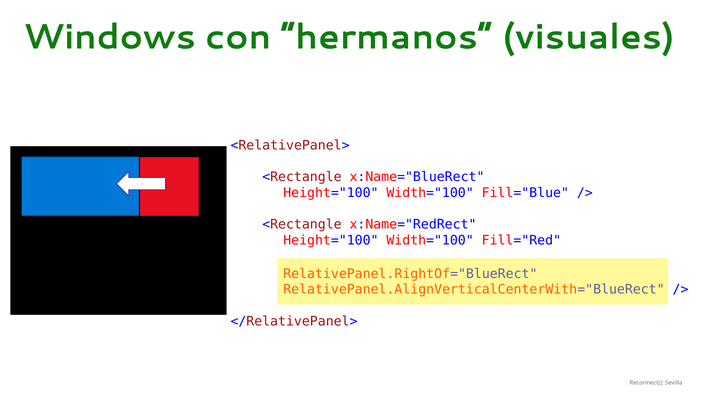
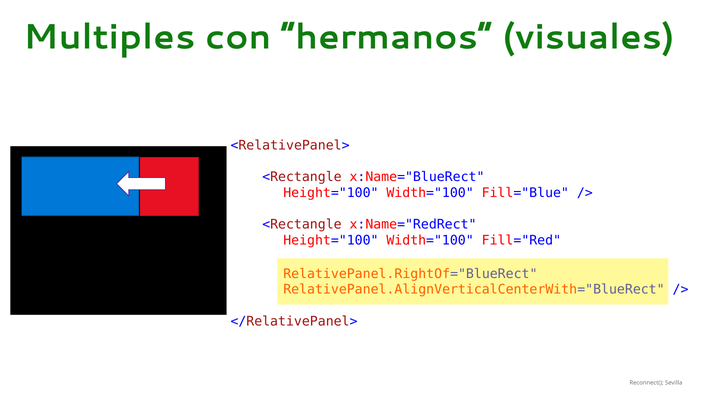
Windows: Windows -> Multiples
